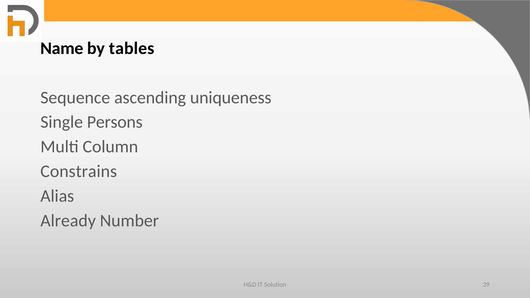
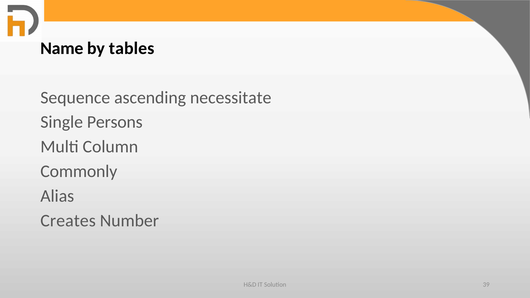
uniqueness: uniqueness -> necessitate
Constrains: Constrains -> Commonly
Already: Already -> Creates
